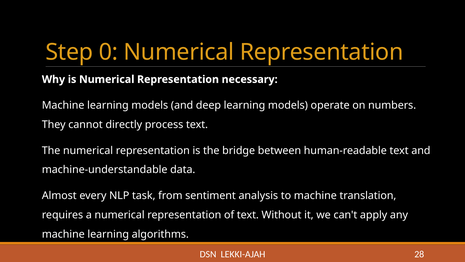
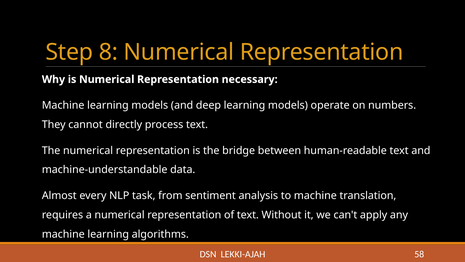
0: 0 -> 8
28: 28 -> 58
